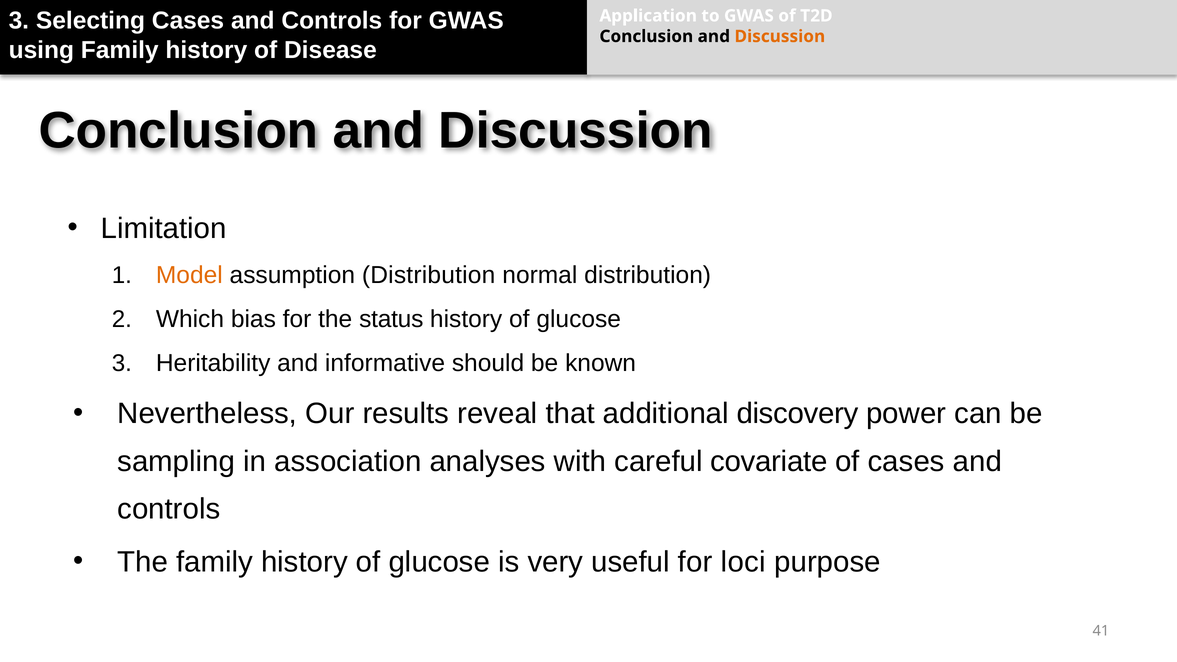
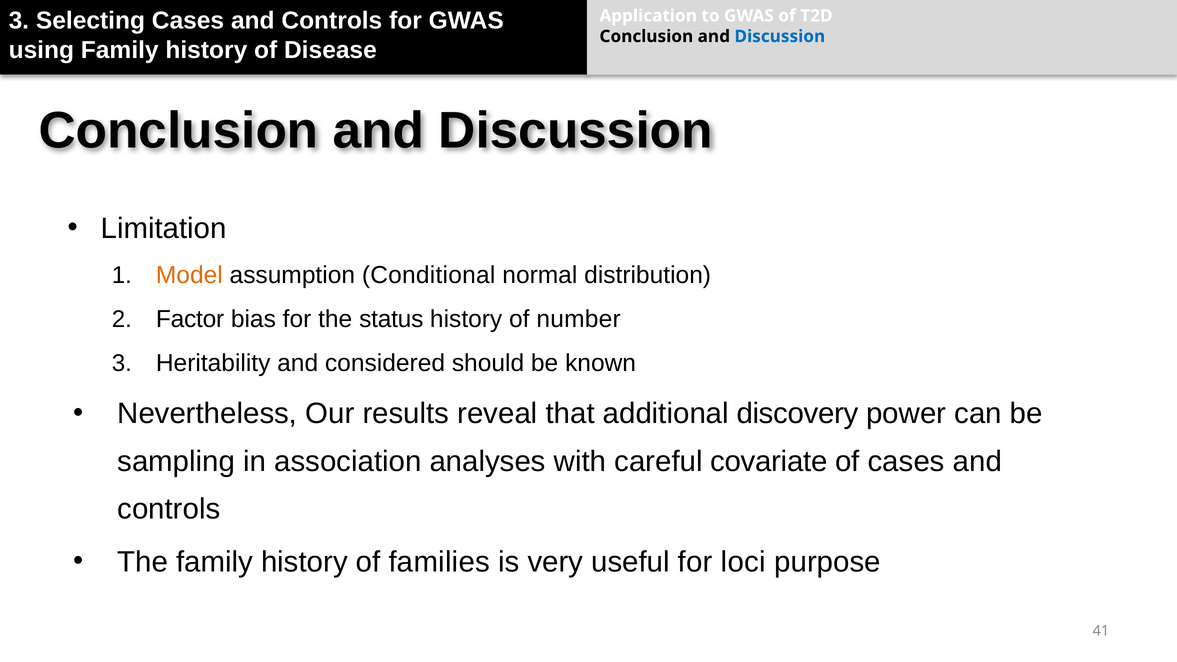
Discussion at (780, 36) colour: orange -> blue
assumption Distribution: Distribution -> Conditional
Which: Which -> Factor
glucose at (579, 319): glucose -> number
informative: informative -> considered
family history of glucose: glucose -> families
